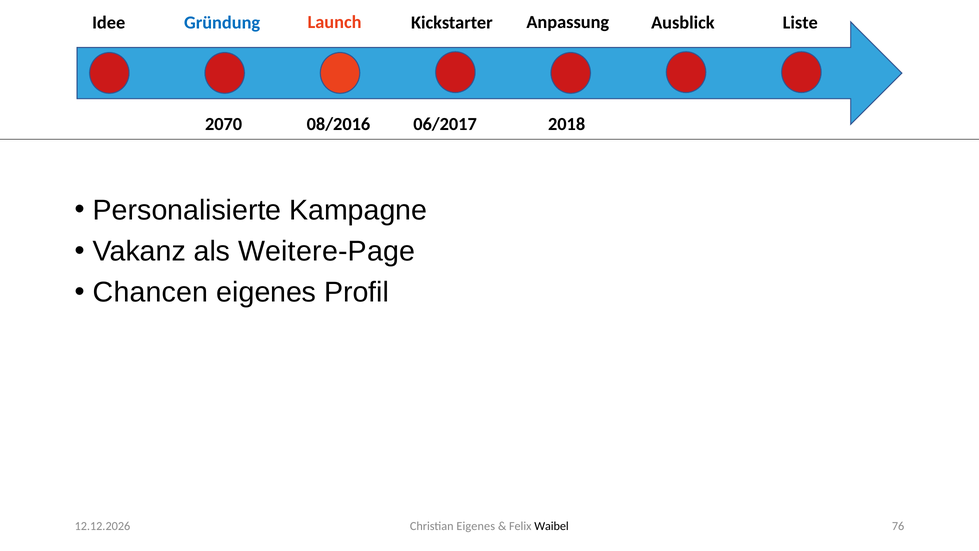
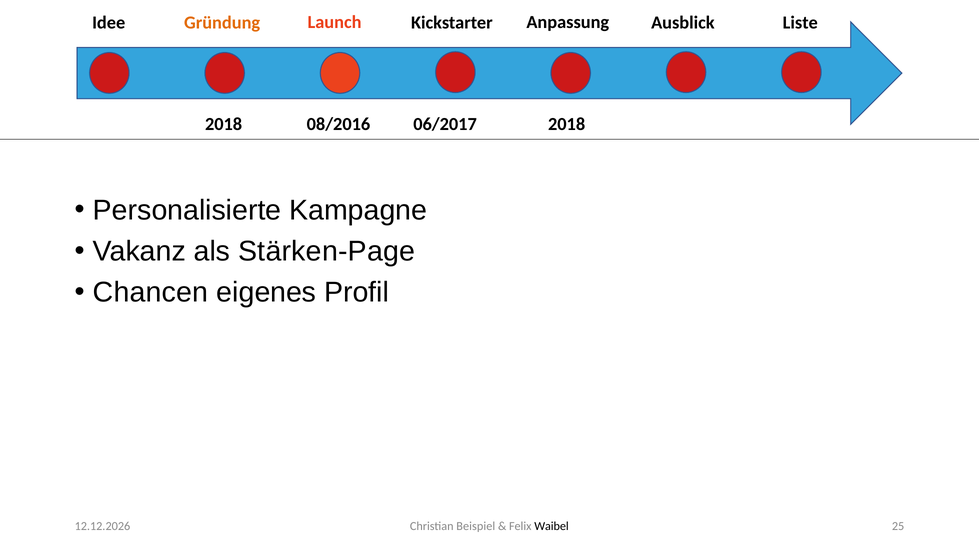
Gründung colour: blue -> orange
2070 at (224, 124): 2070 -> 2018
Weitere-Page: Weitere-Page -> Stärken-Page
76: 76 -> 25
Christian Eigenes: Eigenes -> Beispiel
